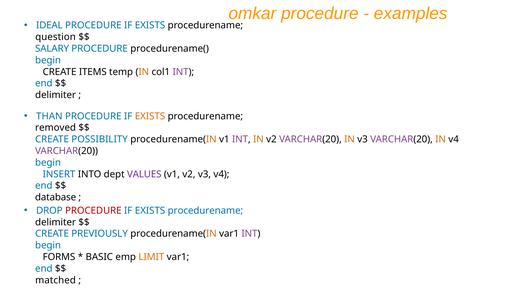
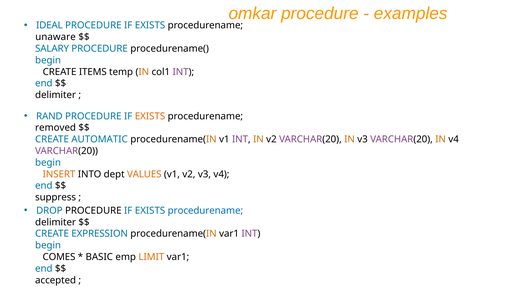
question: question -> unaware
THAN: THAN -> RAND
POSSIBILITY: POSSIBILITY -> AUTOMATIC
INSERT colour: blue -> orange
VALUES colour: purple -> orange
database: database -> suppress
PROCEDURE at (93, 211) colour: red -> black
PREVIOUSLY: PREVIOUSLY -> EXPRESSION
FORMS: FORMS -> COMES
matched: matched -> accepted
